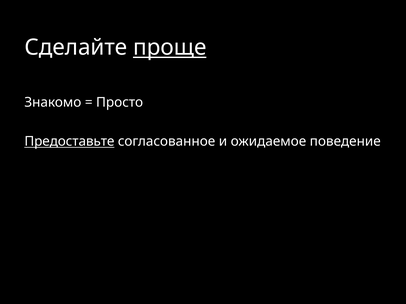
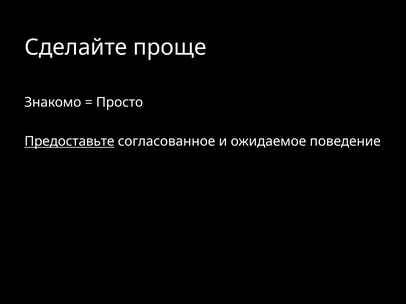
проще underline: present -> none
